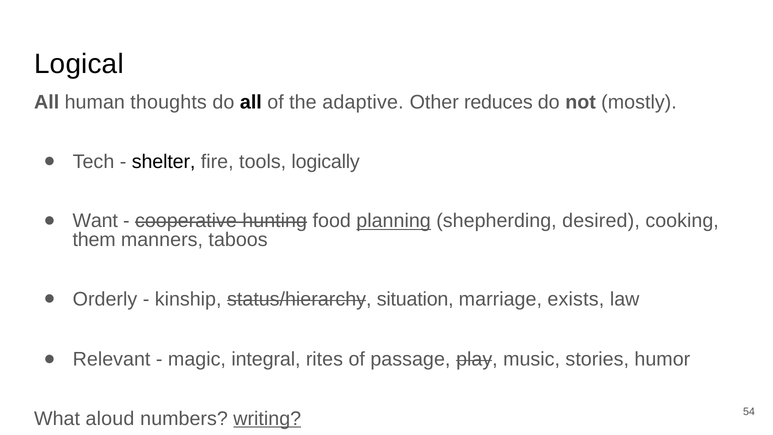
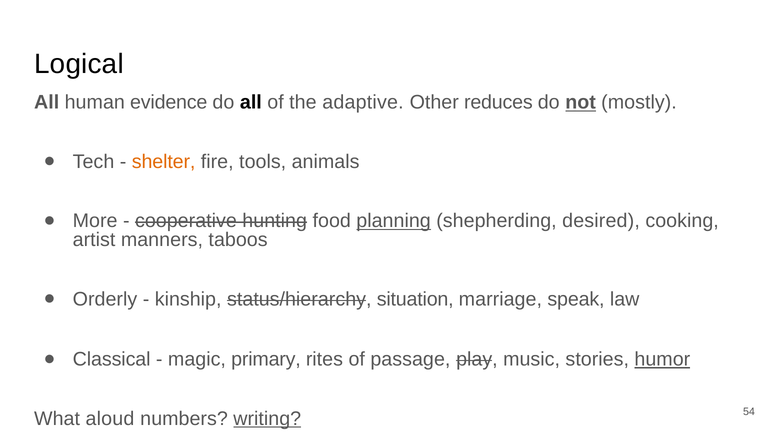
thoughts: thoughts -> evidence
not underline: none -> present
shelter colour: black -> orange
logically: logically -> animals
Want: Want -> More
them: them -> artist
exists: exists -> speak
Relevant: Relevant -> Classical
integral: integral -> primary
humor underline: none -> present
